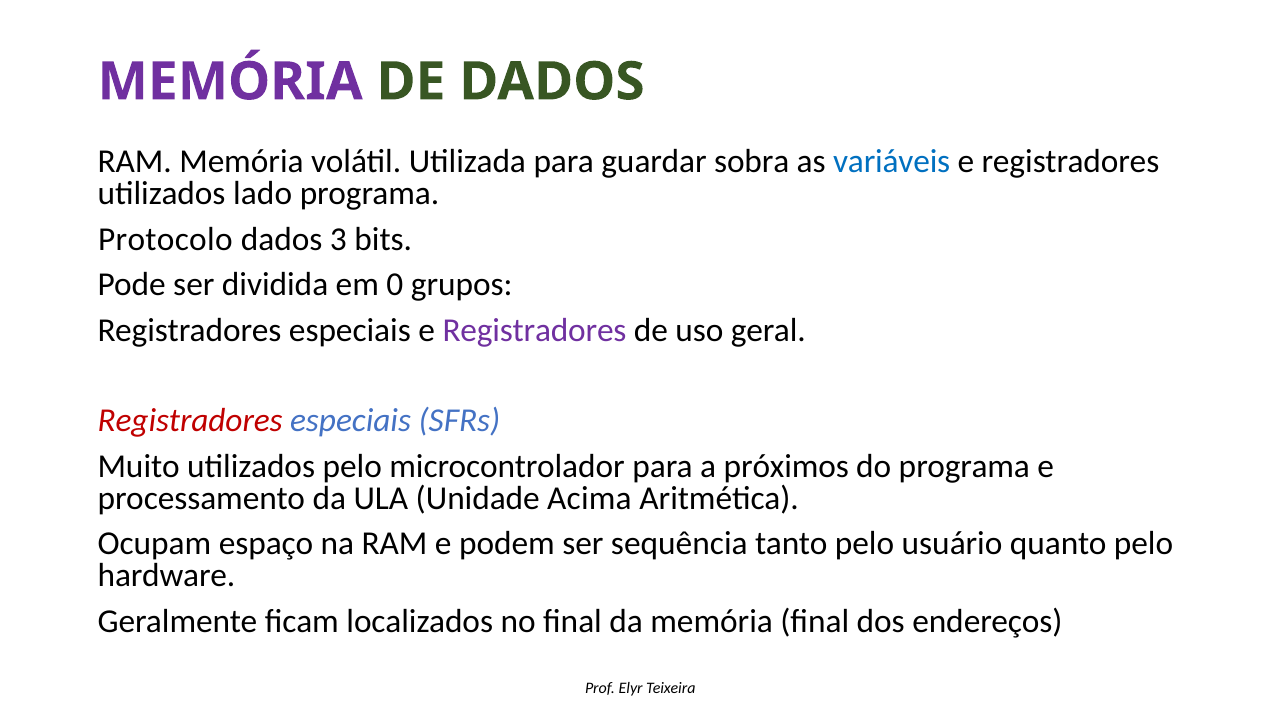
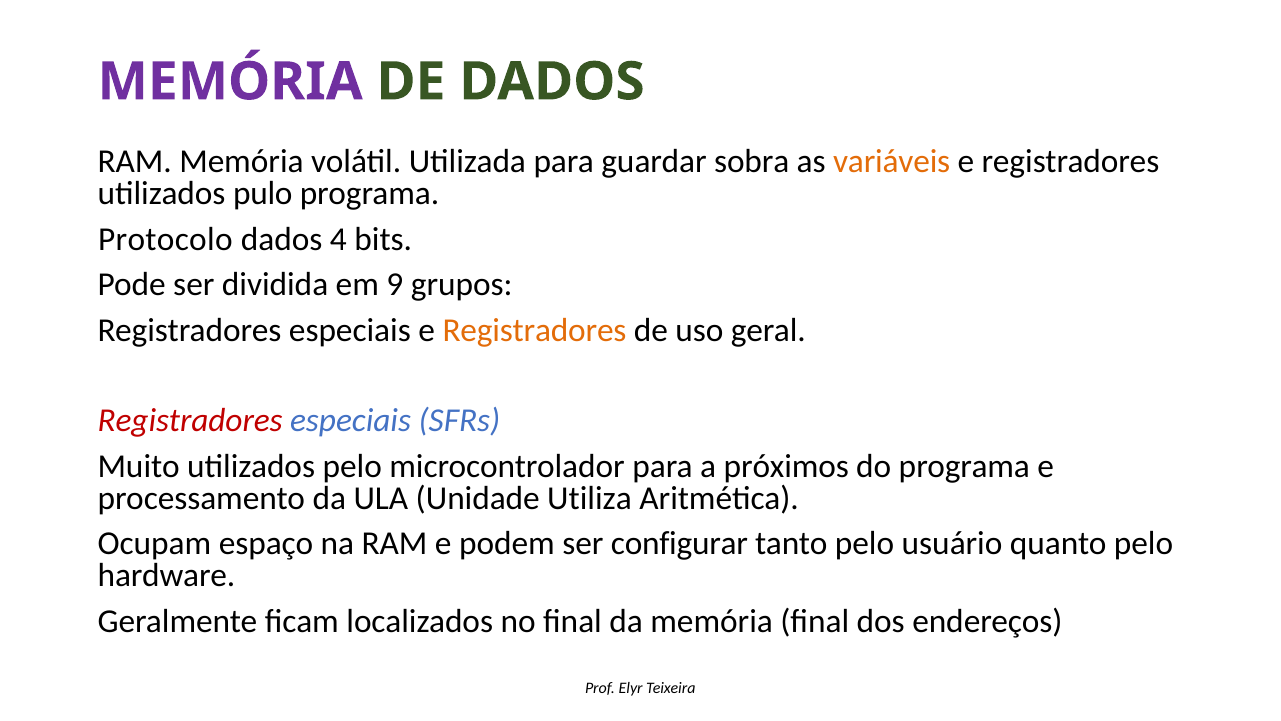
variáveis colour: blue -> orange
lado: lado -> pulo
3: 3 -> 4
0: 0 -> 9
Registradores at (535, 330) colour: purple -> orange
Acima: Acima -> Utiliza
sequência: sequência -> configurar
